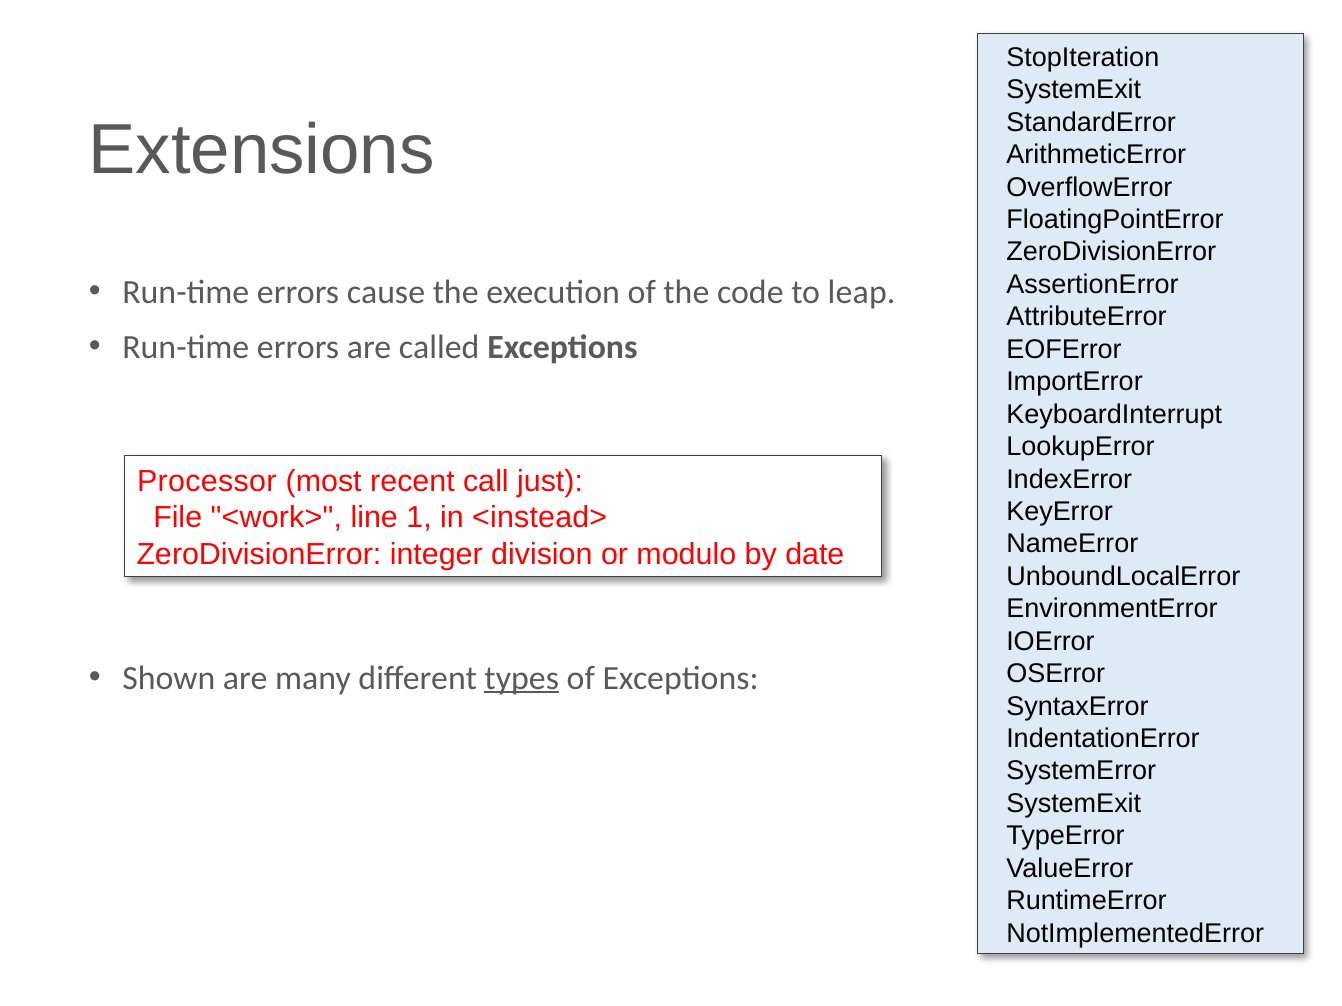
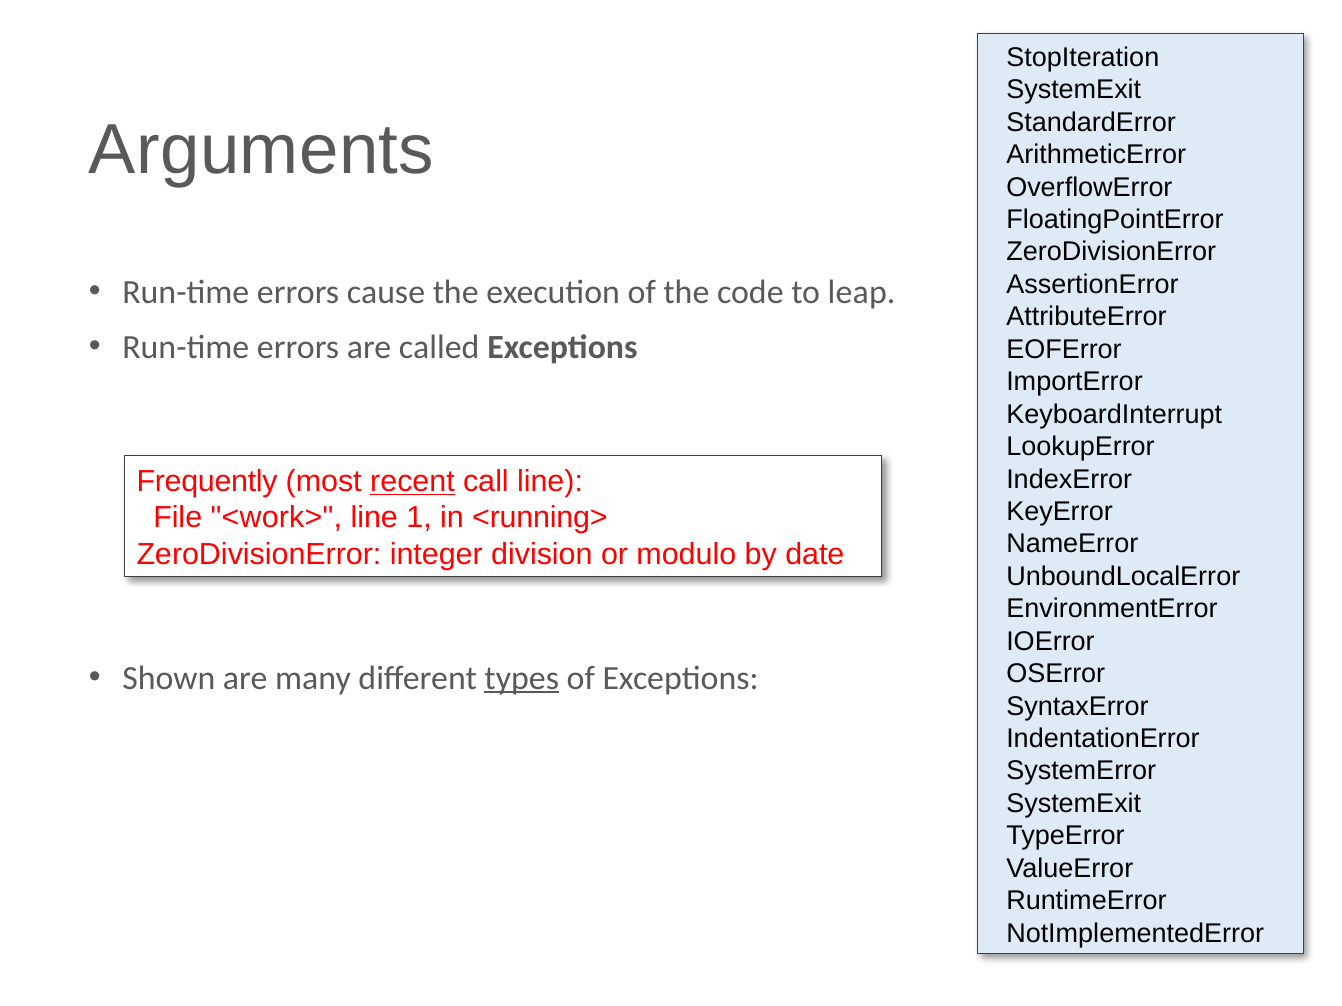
Extensions: Extensions -> Arguments
Processor: Processor -> Frequently
recent underline: none -> present
call just: just -> line
<instead>: <instead> -> <running>
